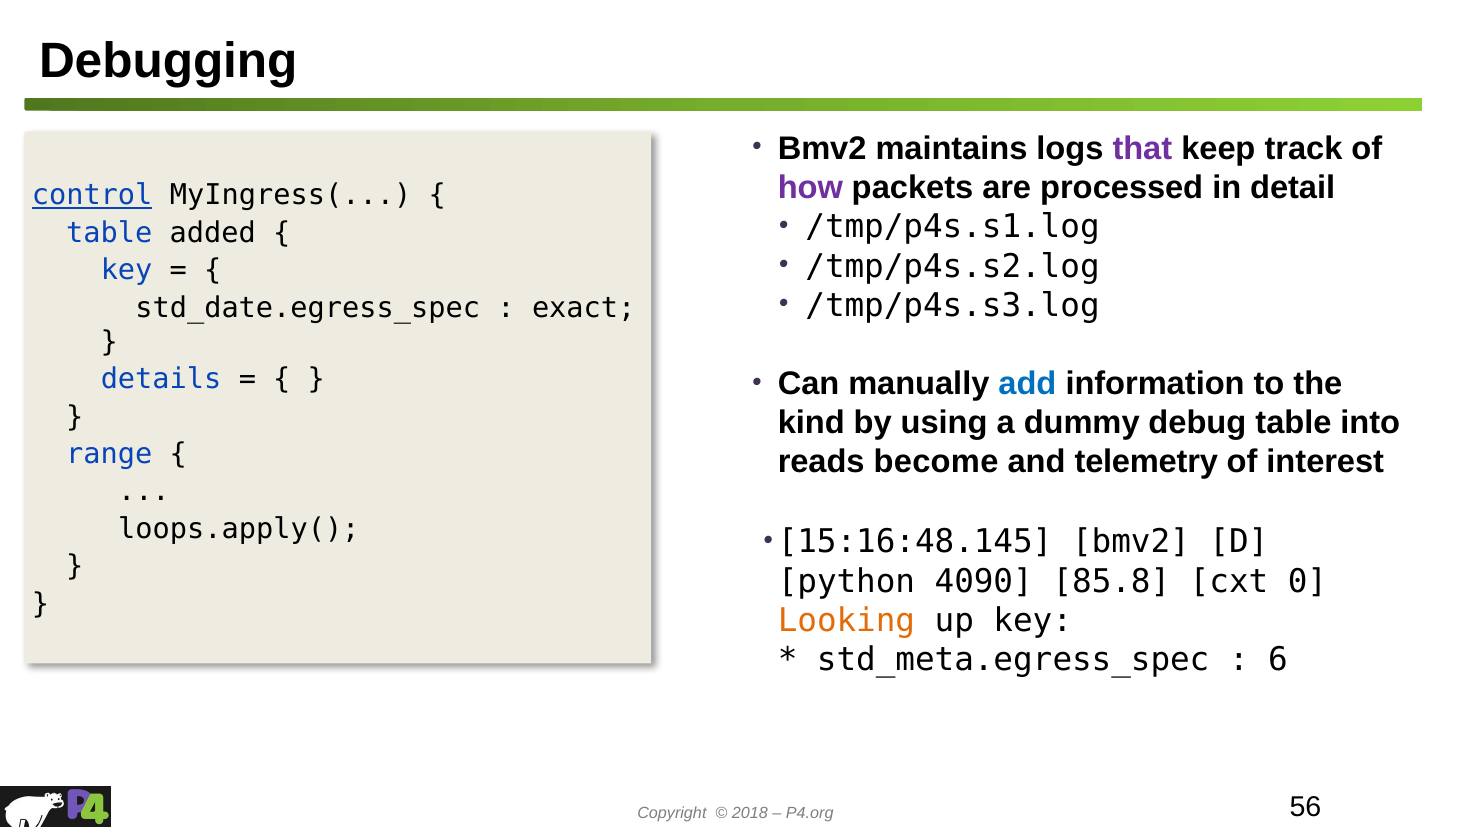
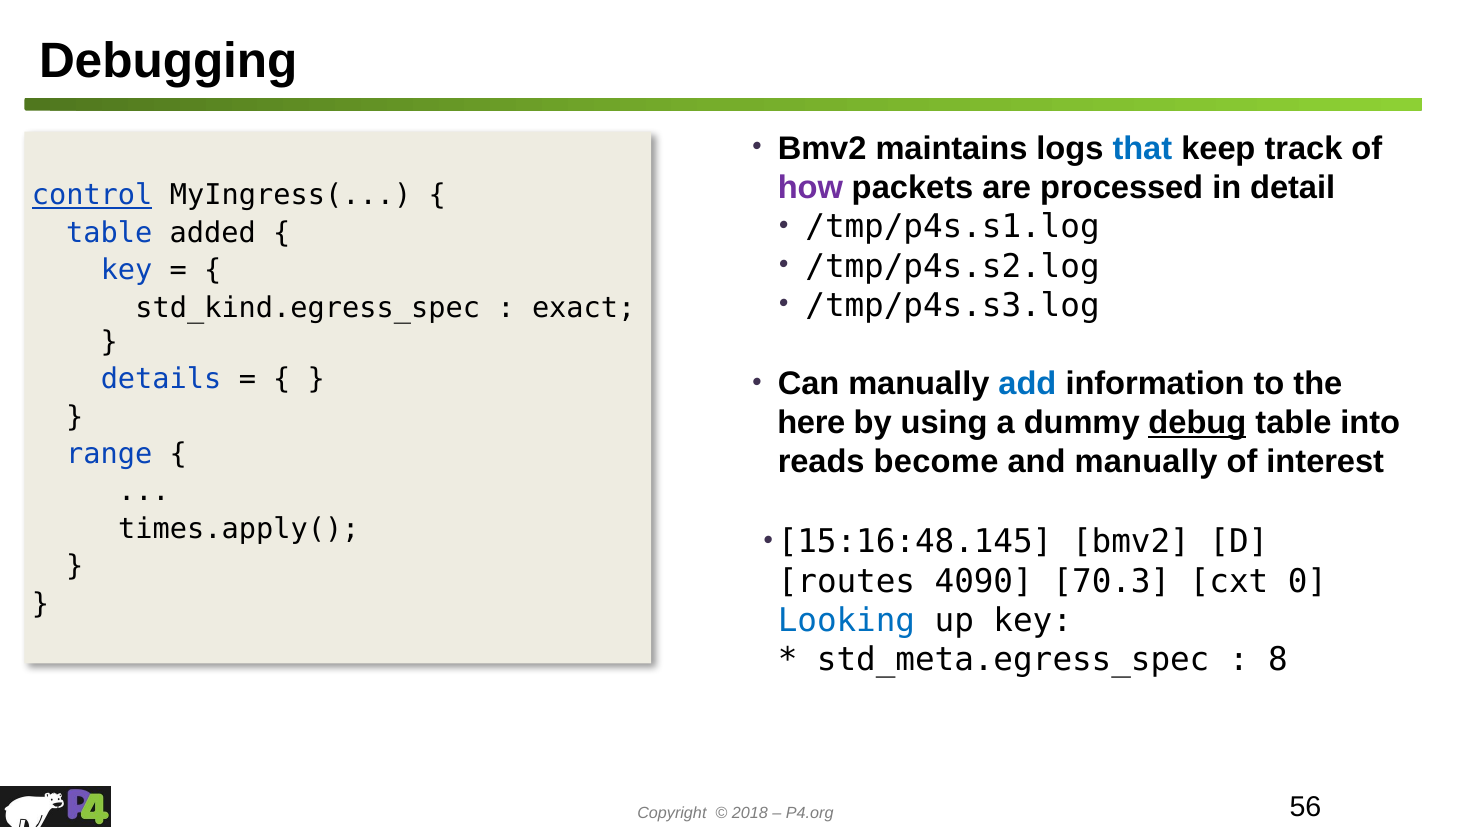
that colour: purple -> blue
std_date.egress_spec: std_date.egress_spec -> std_kind.egress_spec
kind: kind -> here
debug underline: none -> present
and telemetry: telemetry -> manually
loops.apply(: loops.apply( -> times.apply(
python: python -> routes
85.8: 85.8 -> 70.3
Looking colour: orange -> blue
6: 6 -> 8
